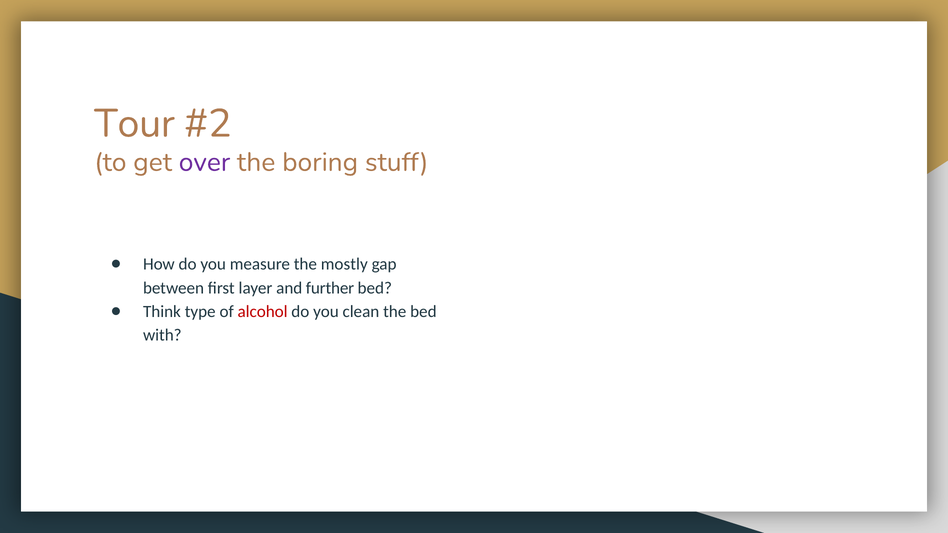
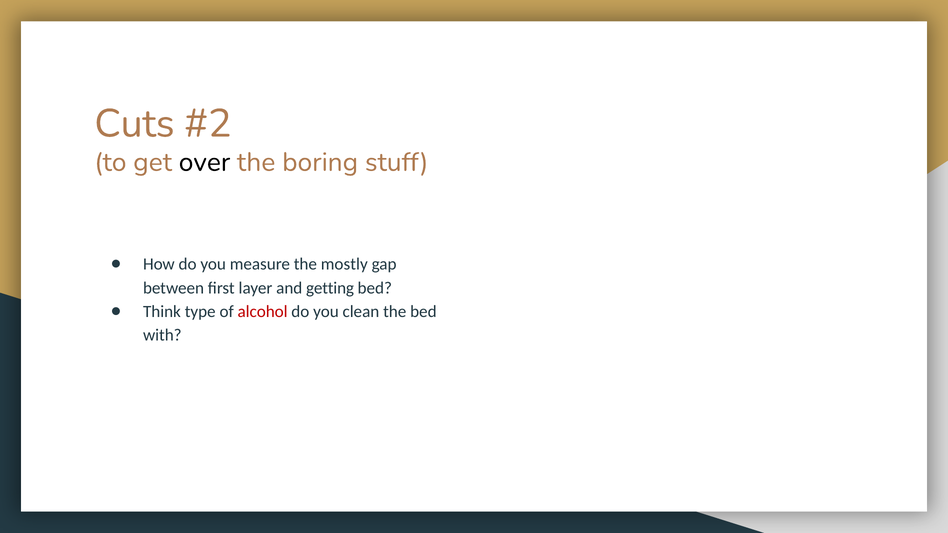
Tour: Tour -> Cuts
over colour: purple -> black
further: further -> getting
